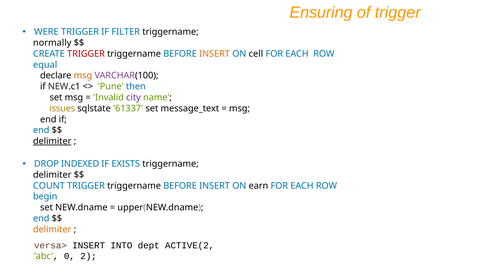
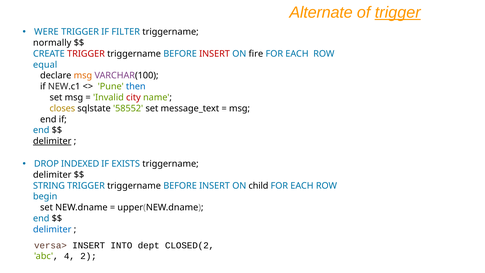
Ensuring: Ensuring -> Alternate
trigger at (398, 13) underline: none -> present
INSERT at (215, 54) colour: orange -> red
cell: cell -> fire
city colour: purple -> red
issues: issues -> closes
61337: 61337 -> 58552
COUNT: COUNT -> STRING
earn: earn -> child
delimiter at (52, 229) colour: orange -> blue
ACTIVE(2: ACTIVE(2 -> CLOSED(2
0: 0 -> 4
